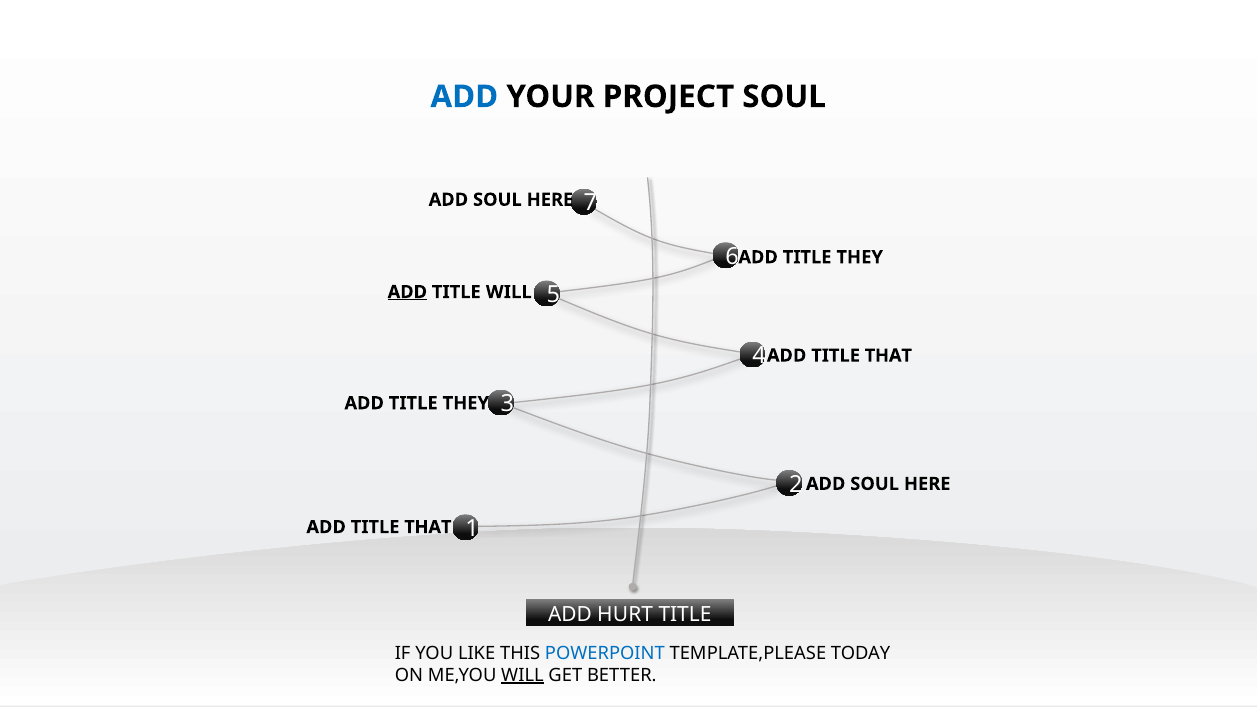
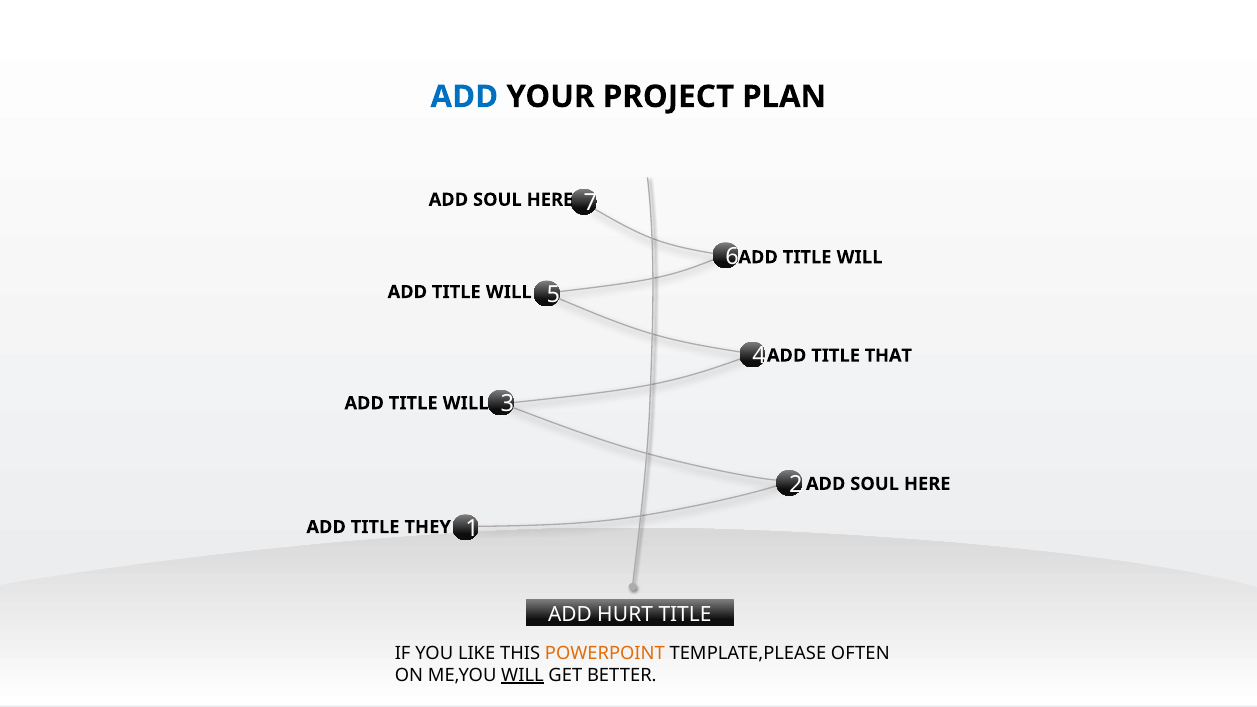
PROJECT SOUL: SOUL -> PLAN
THEY at (860, 257): THEY -> WILL
ADD at (407, 292) underline: present -> none
THEY at (466, 403): THEY -> WILL
THAT at (428, 527): THAT -> THEY
POWERPOINT colour: blue -> orange
TODAY: TODAY -> OFTEN
